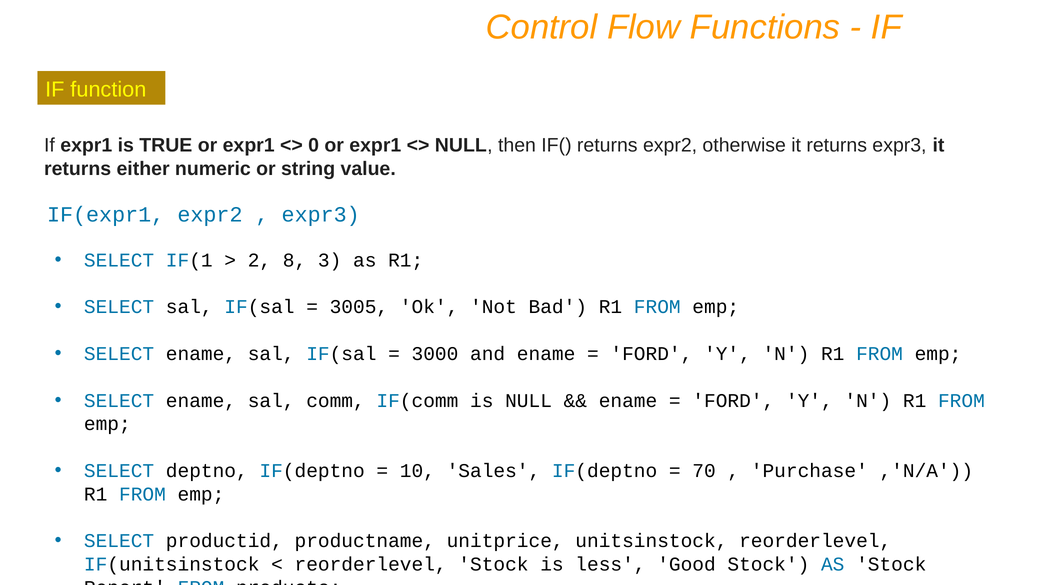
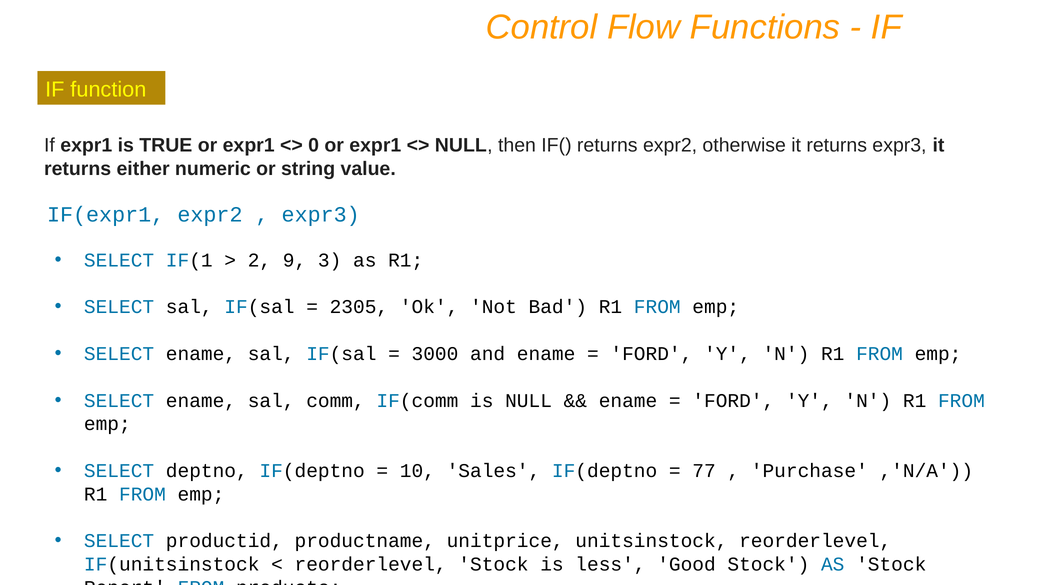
8: 8 -> 9
3005: 3005 -> 2305
70: 70 -> 77
